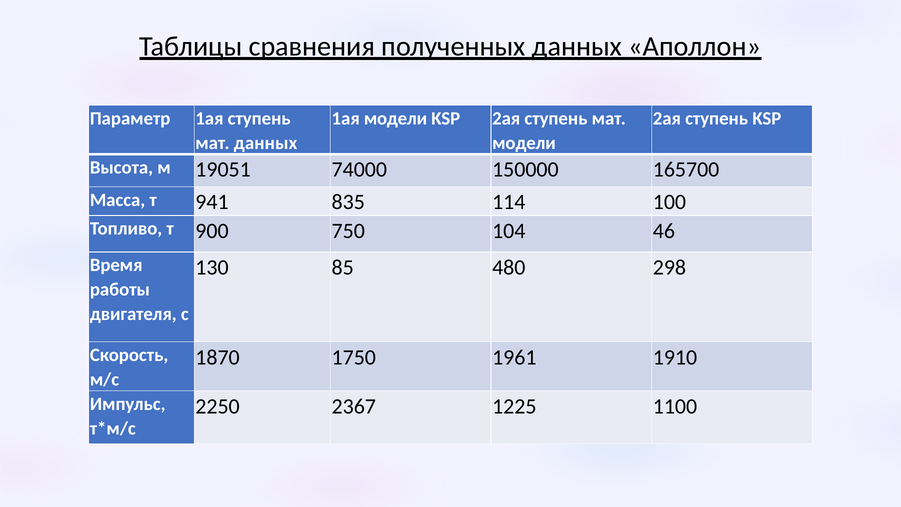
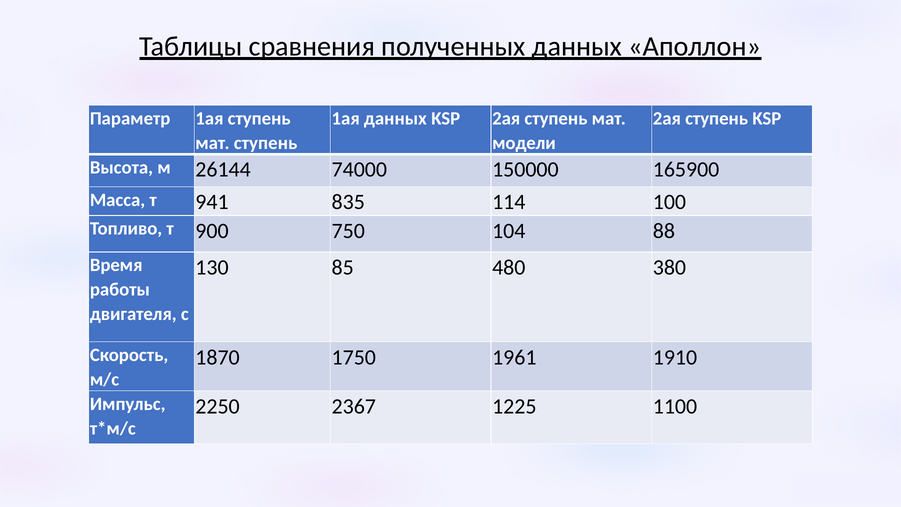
1ая модели: модели -> данных
мат данных: данных -> ступень
19051: 19051 -> 26144
165700: 165700 -> 165900
46: 46 -> 88
298: 298 -> 380
